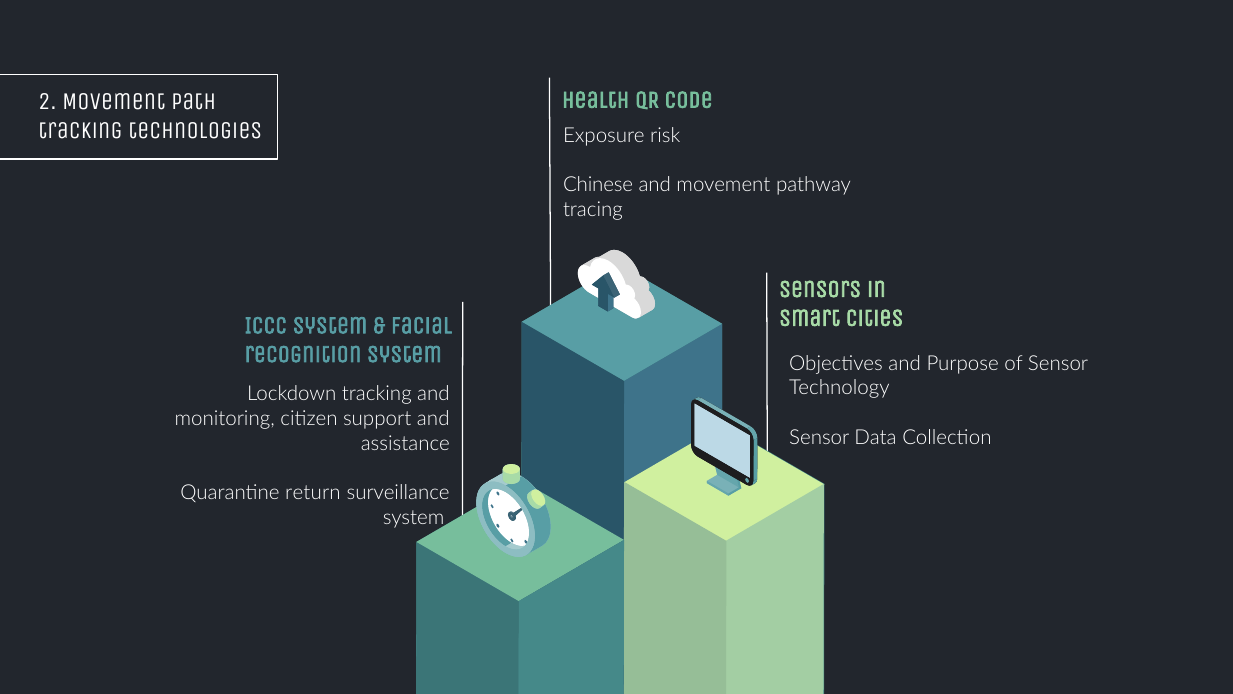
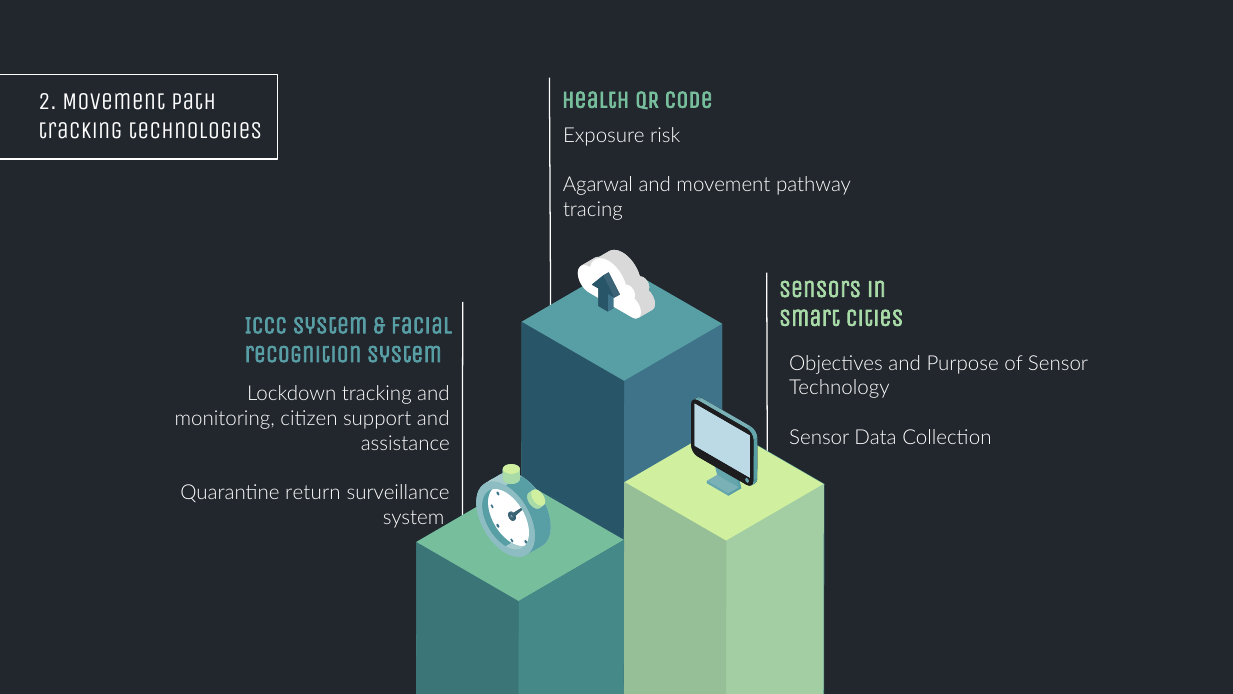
Chinese: Chinese -> Agarwal
